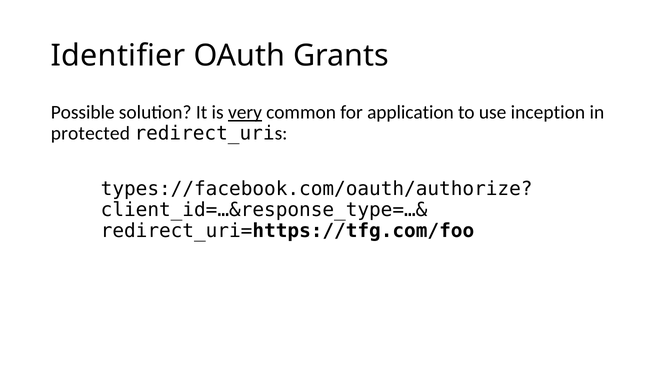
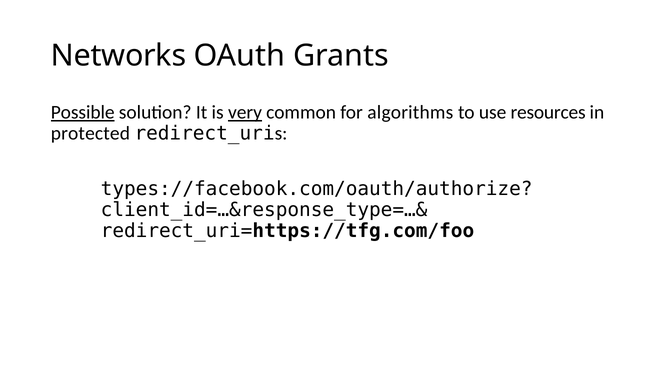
Identifier: Identifier -> Networks
Possible underline: none -> present
application: application -> algorithms
inception: inception -> resources
